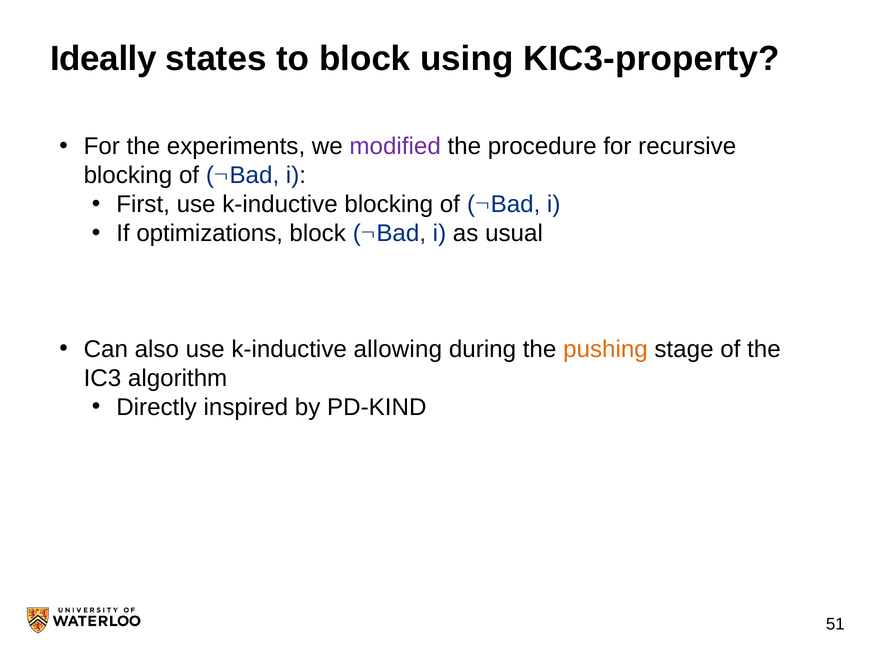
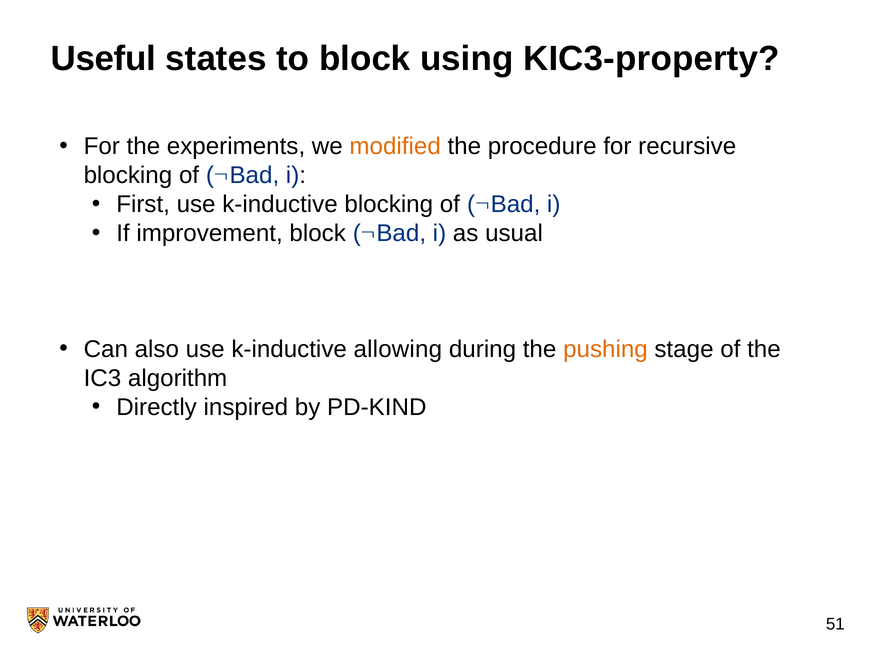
Ideally: Ideally -> Useful
modified colour: purple -> orange
optimizations: optimizations -> improvement
